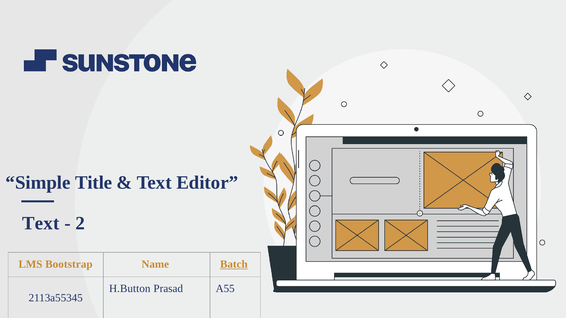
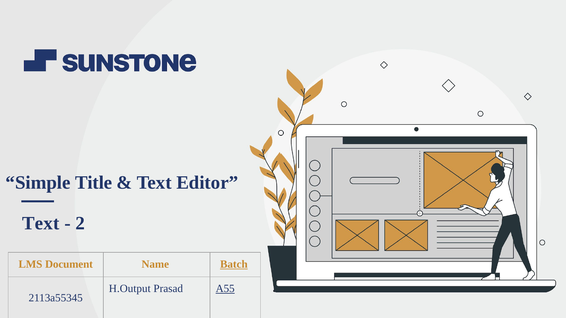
Bootstrap: Bootstrap -> Document
H.Button: H.Button -> H.Output
A55 underline: none -> present
